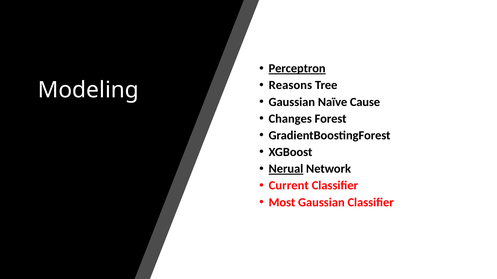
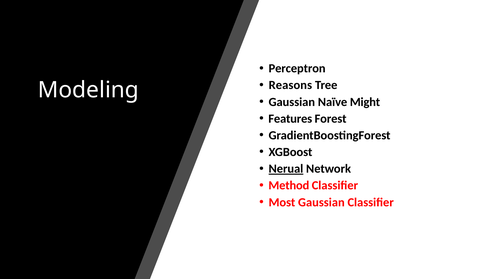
Perceptron underline: present -> none
Cause: Cause -> Might
Changes: Changes -> Features
Current: Current -> Method
